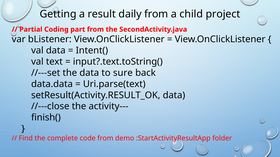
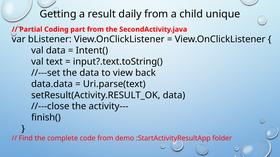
project: project -> unique
sure: sure -> view
